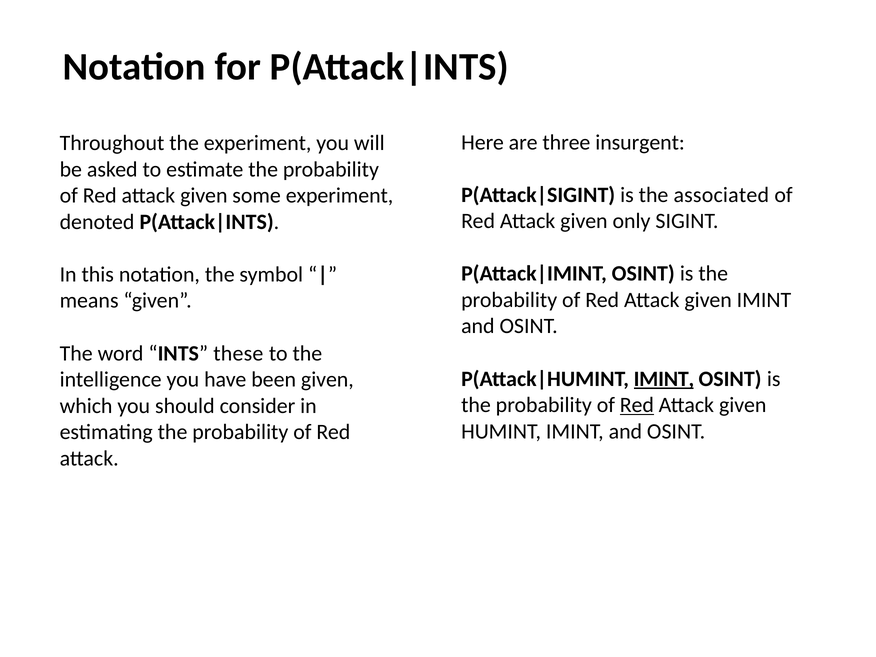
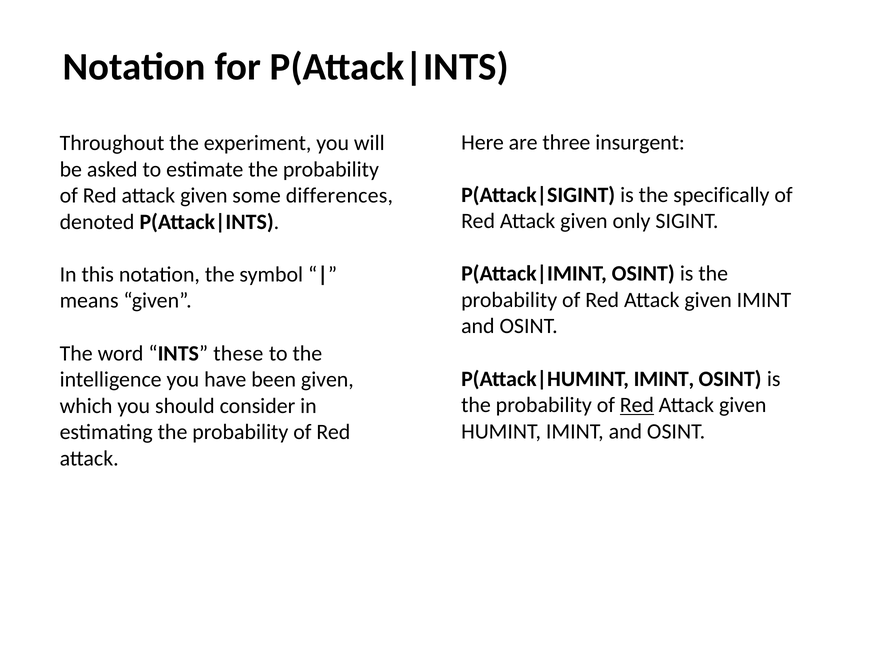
associated: associated -> specifically
some experiment: experiment -> differences
IMINT at (664, 379) underline: present -> none
